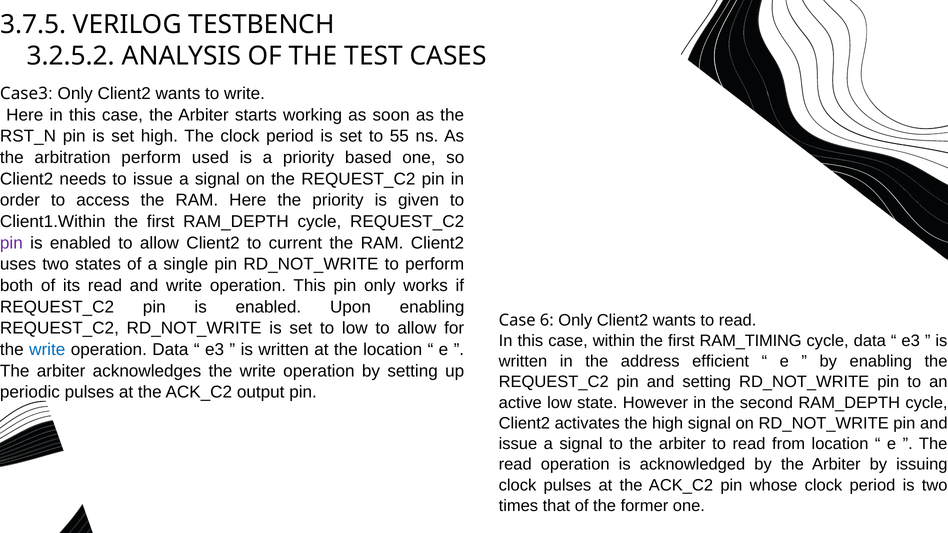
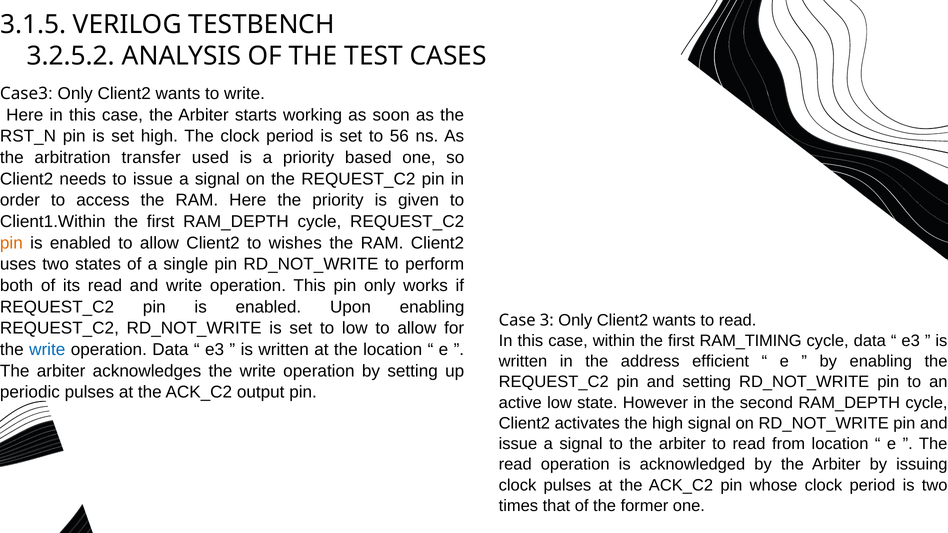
3.7.5: 3.7.5 -> 3.1.5
55: 55 -> 56
arbitration perform: perform -> transfer
pin at (11, 243) colour: purple -> orange
current: current -> wishes
6: 6 -> 3
